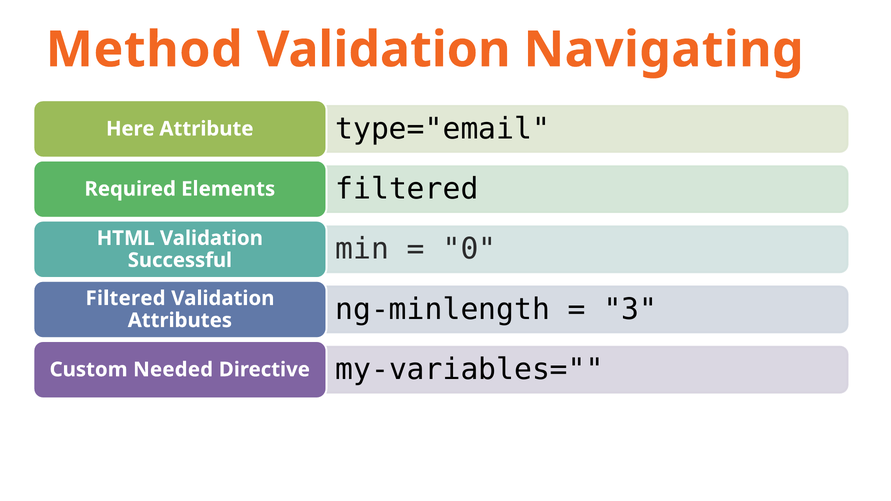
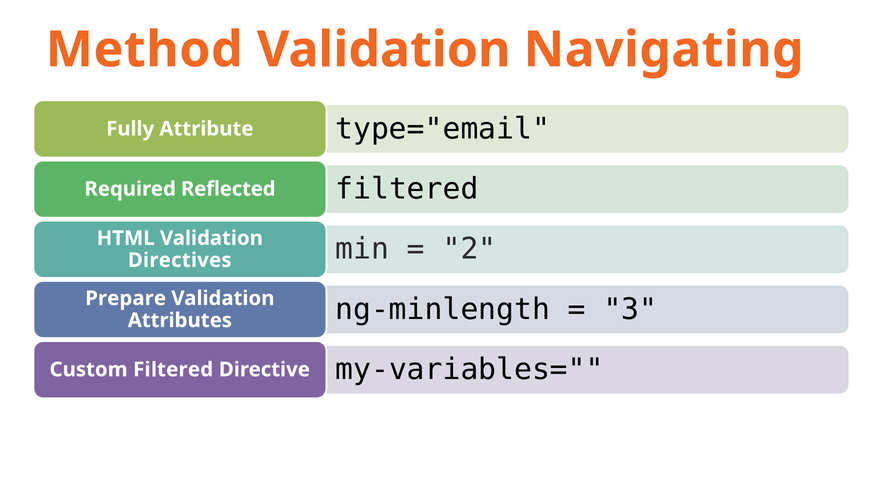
Here: Here -> Fully
Elements: Elements -> Reflected
0: 0 -> 2
Successful: Successful -> Directives
Filtered at (126, 298): Filtered -> Prepare
Custom Needed: Needed -> Filtered
